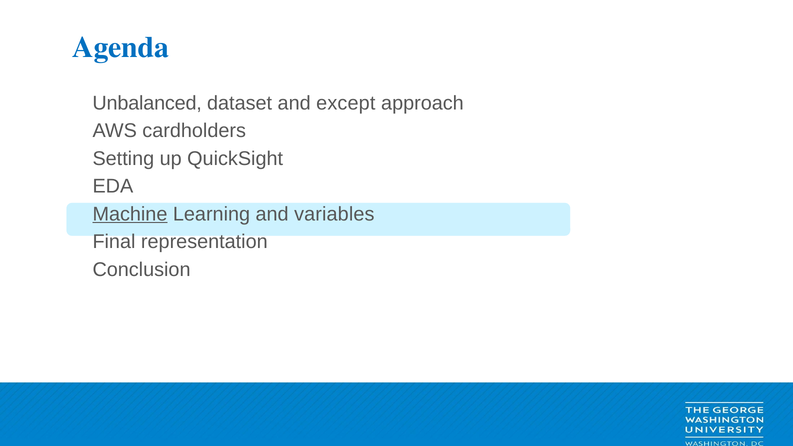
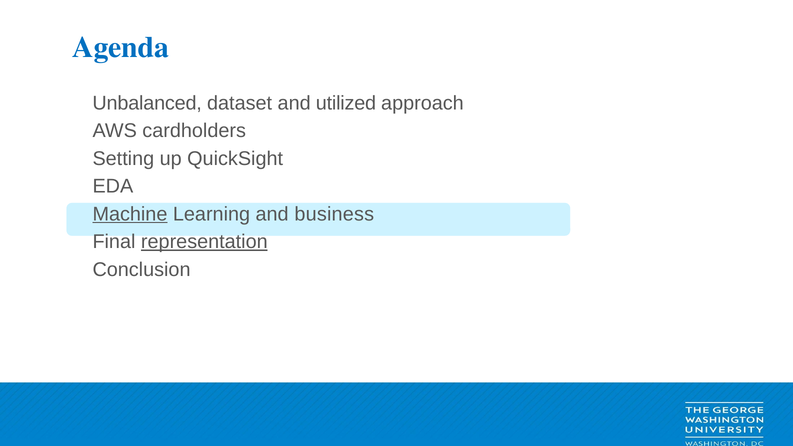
except: except -> utilized
variables: variables -> business
representation underline: none -> present
